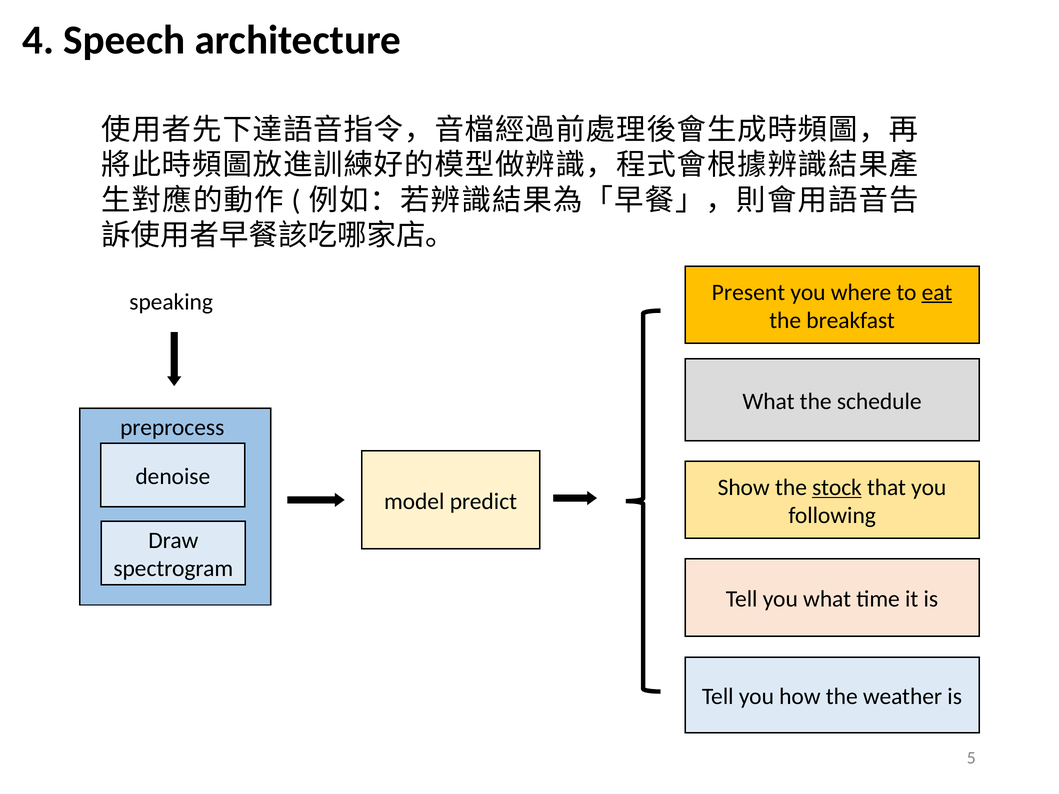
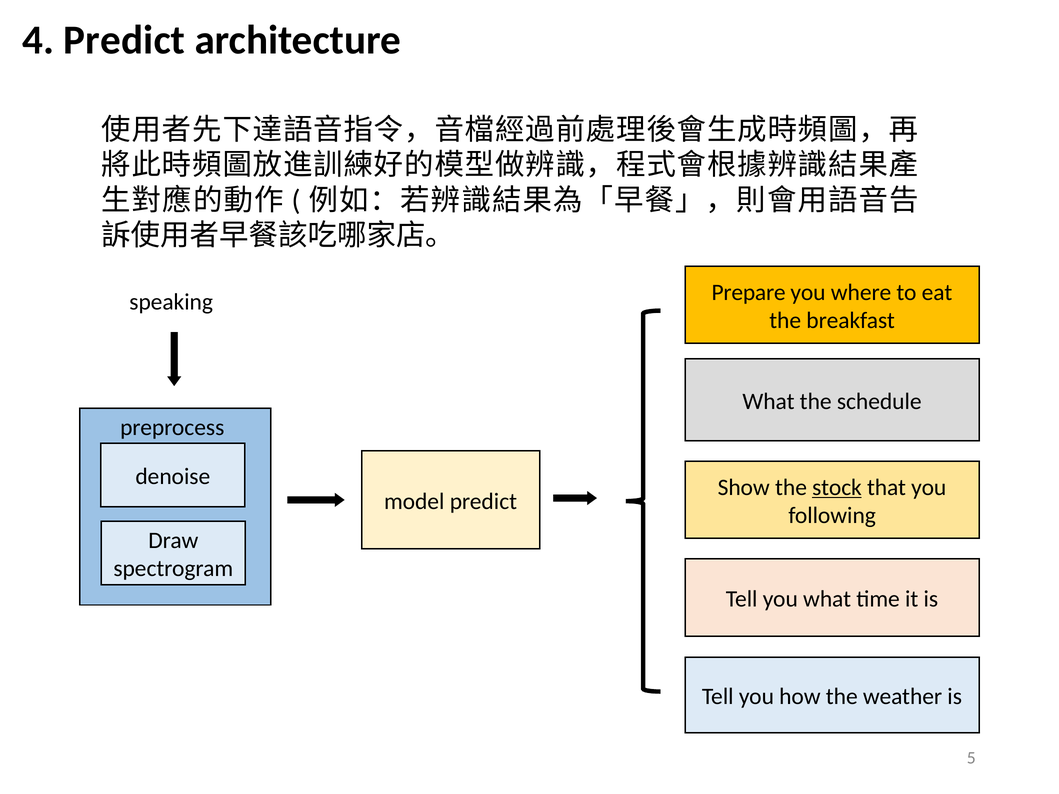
4 Speech: Speech -> Predict
Present: Present -> Prepare
eat underline: present -> none
